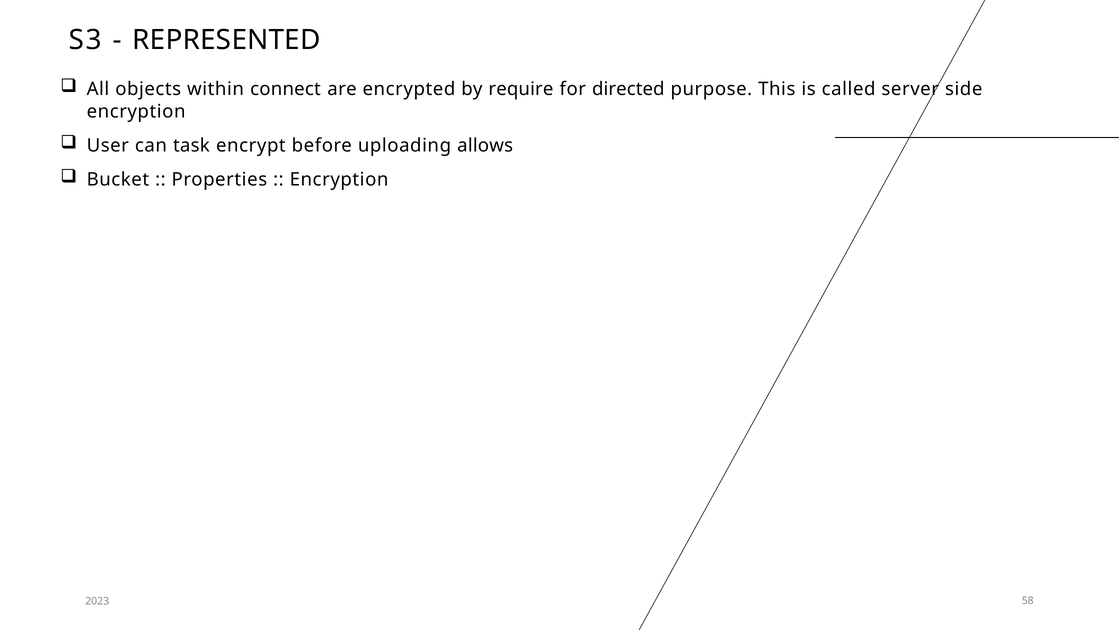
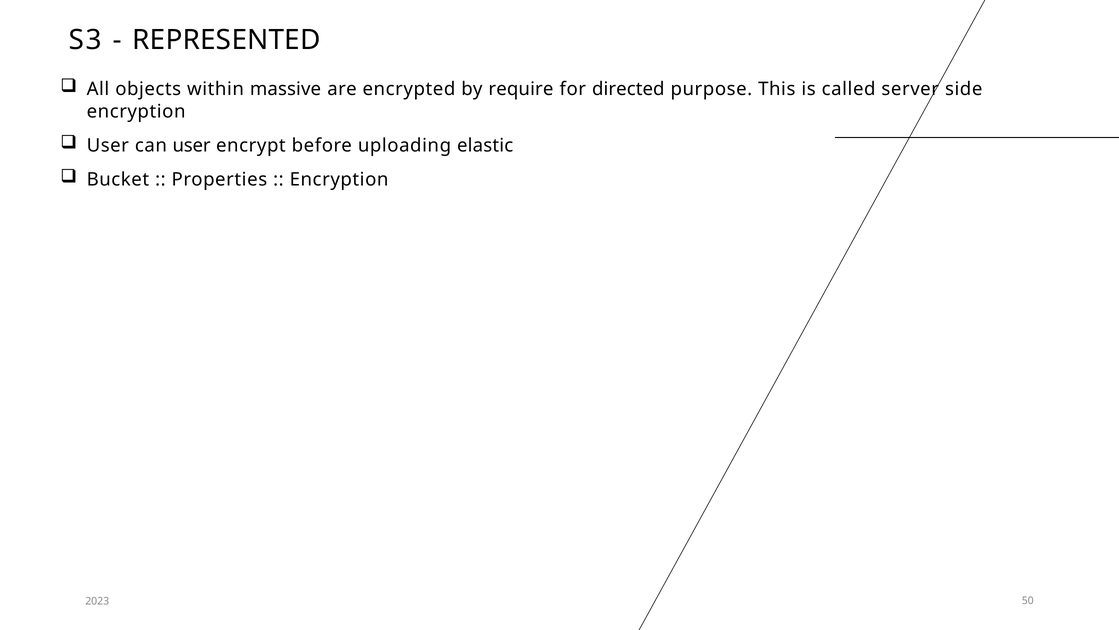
connect: connect -> massive
can task: task -> user
allows: allows -> elastic
58: 58 -> 50
